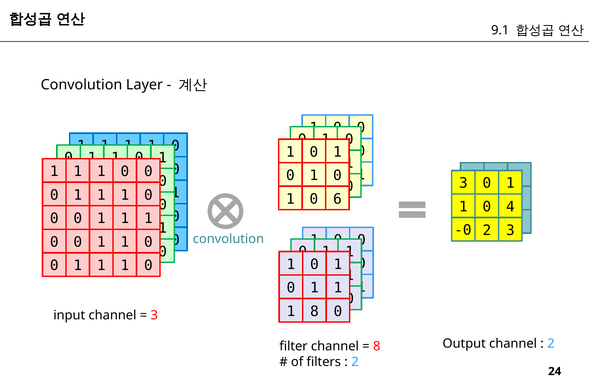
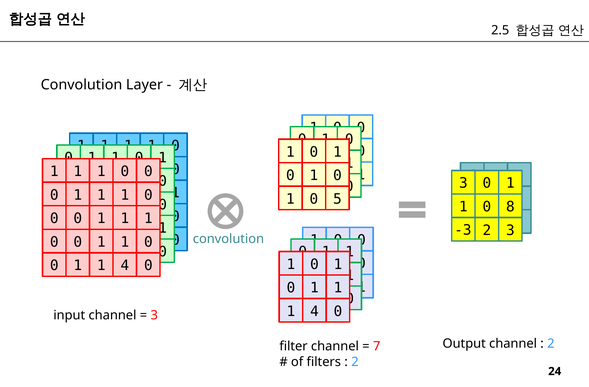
9.1: 9.1 -> 2.5
6: 6 -> 5
0 4: 4 -> 8
-0: -0 -> -3
1 at (125, 265): 1 -> 4
8 at (314, 311): 8 -> 4
8 at (377, 346): 8 -> 7
